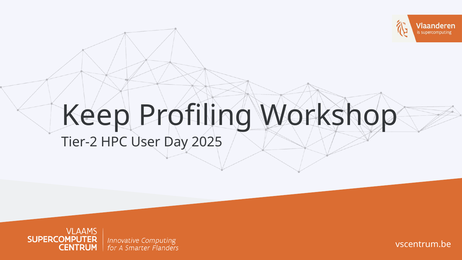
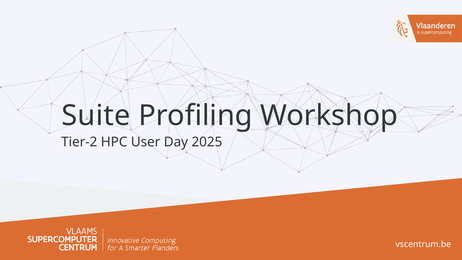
Keep: Keep -> Suite
